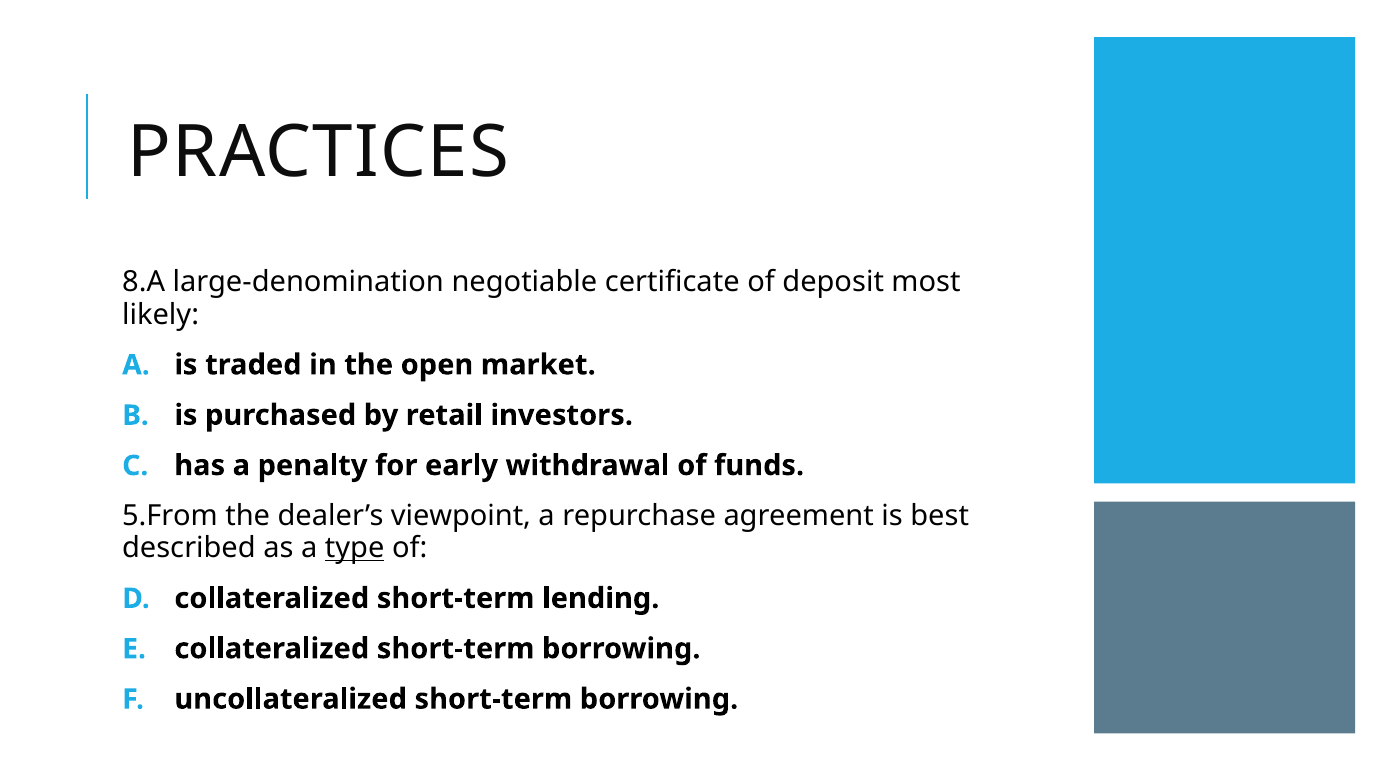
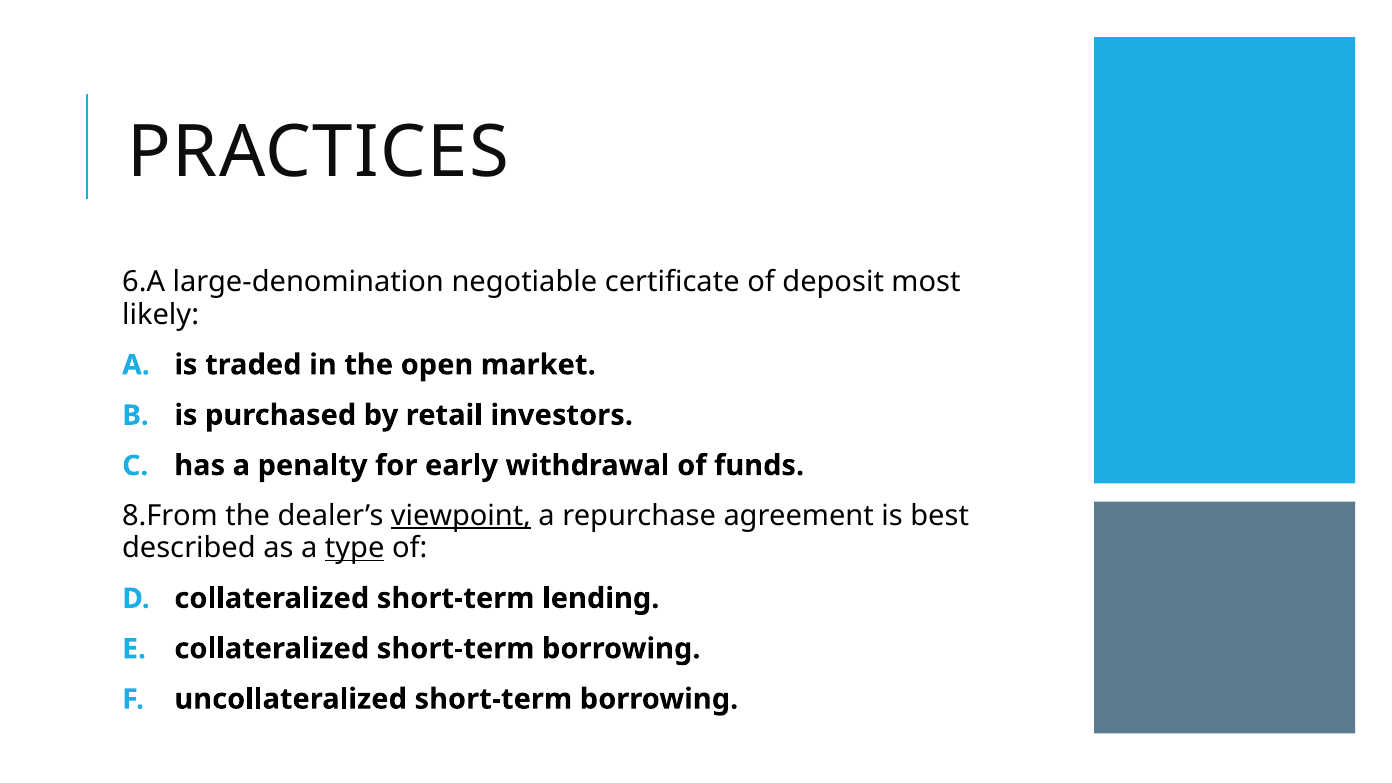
8.A: 8.A -> 6.A
5.From: 5.From -> 8.From
viewpoint underline: none -> present
